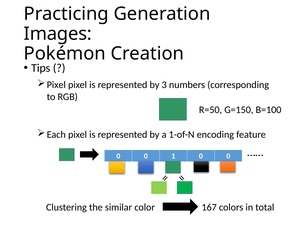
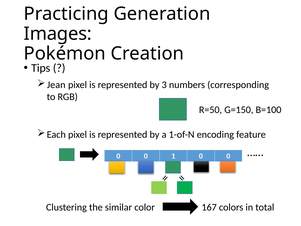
Pixel at (56, 85): Pixel -> Jean
